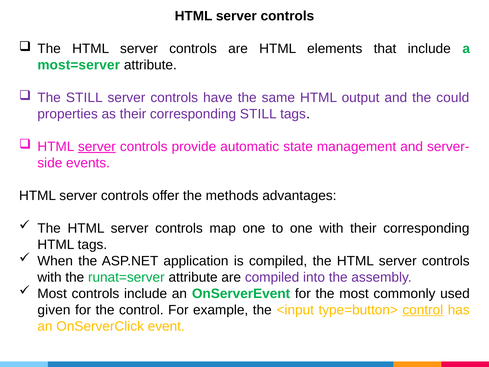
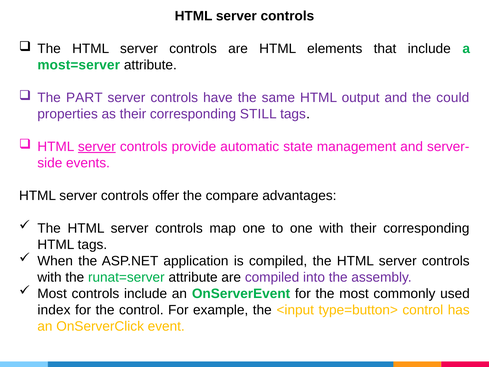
The STILL: STILL -> PART
methods: methods -> compare
given: given -> index
control at (423, 310) underline: present -> none
